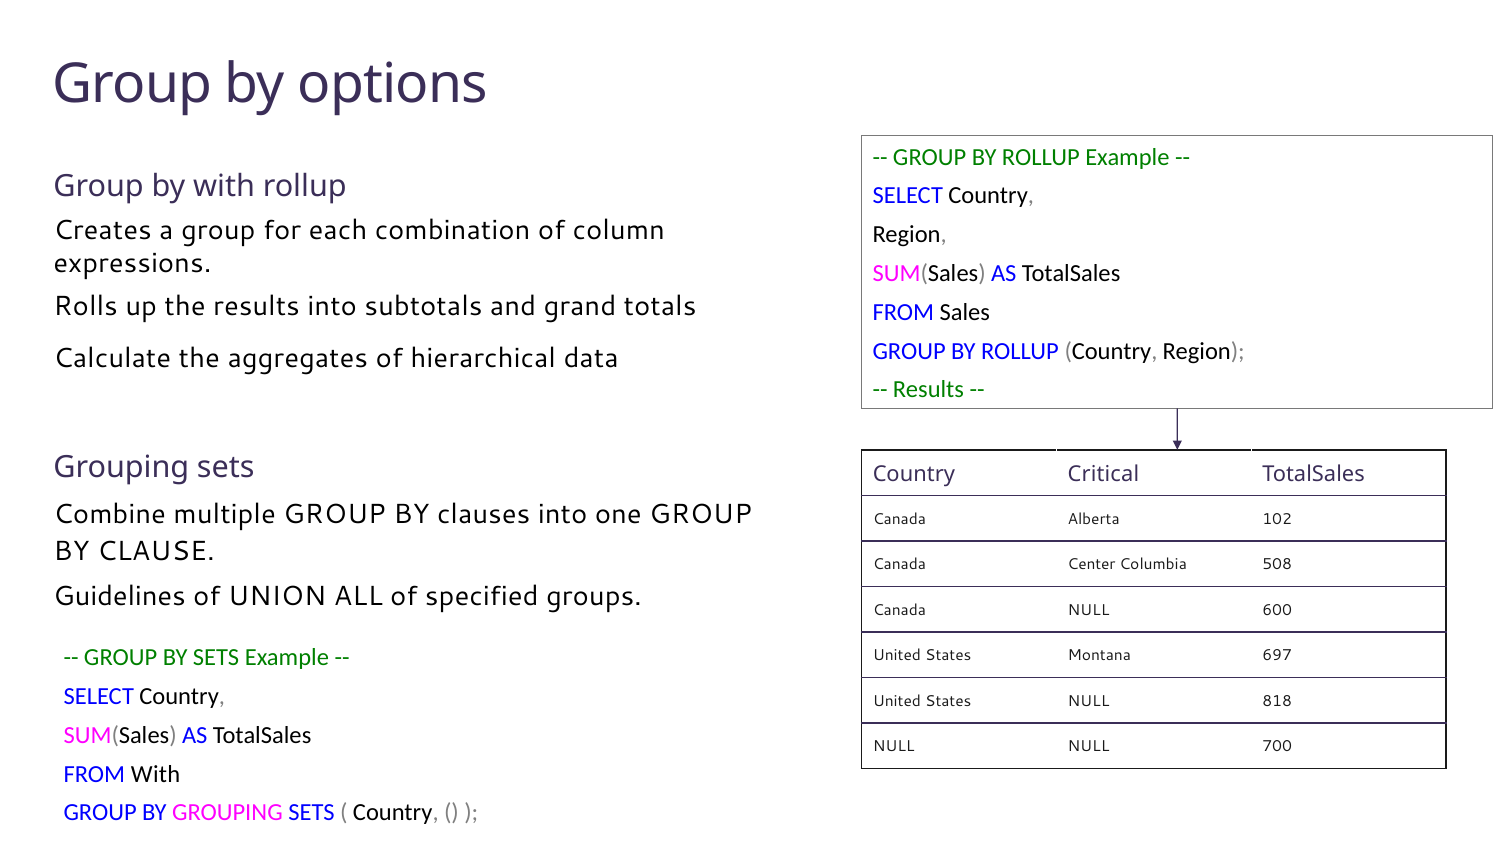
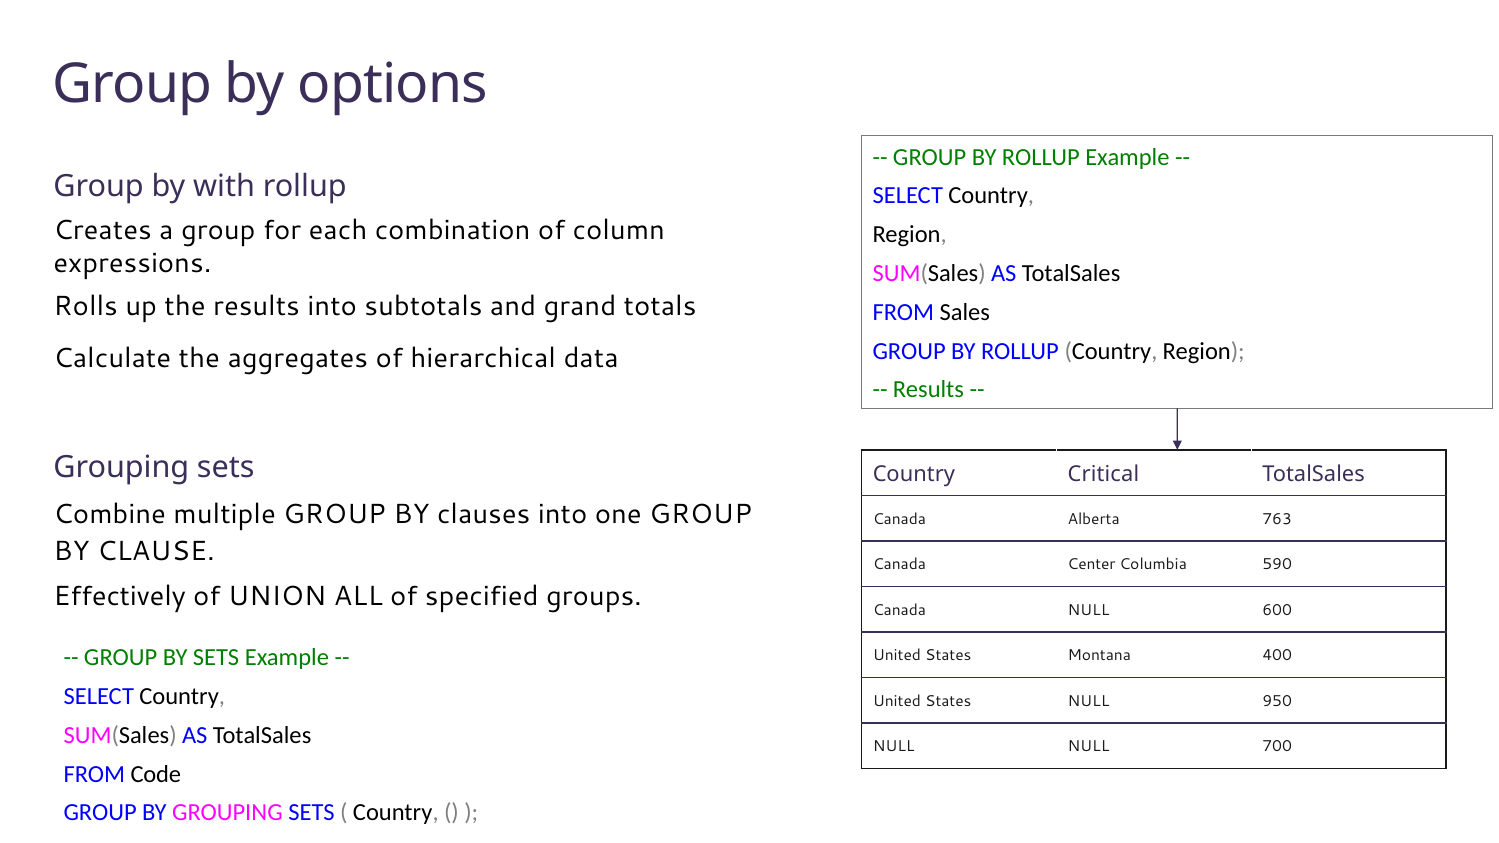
102: 102 -> 763
508: 508 -> 590
Guidelines: Guidelines -> Effectively
697: 697 -> 400
818: 818 -> 950
FROM With: With -> Code
